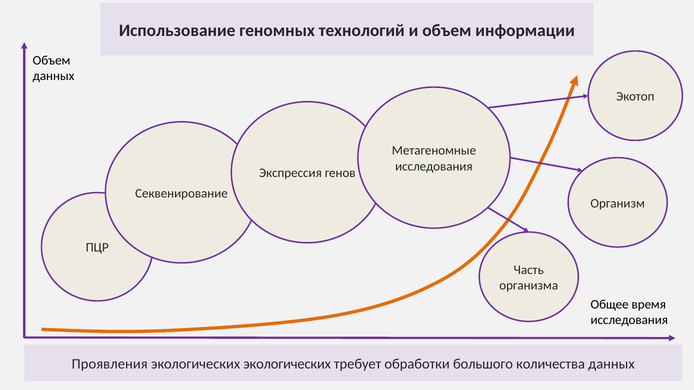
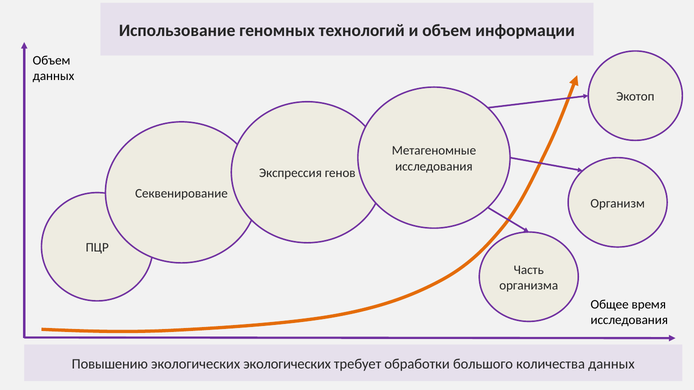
Проявления: Проявления -> Повышению
